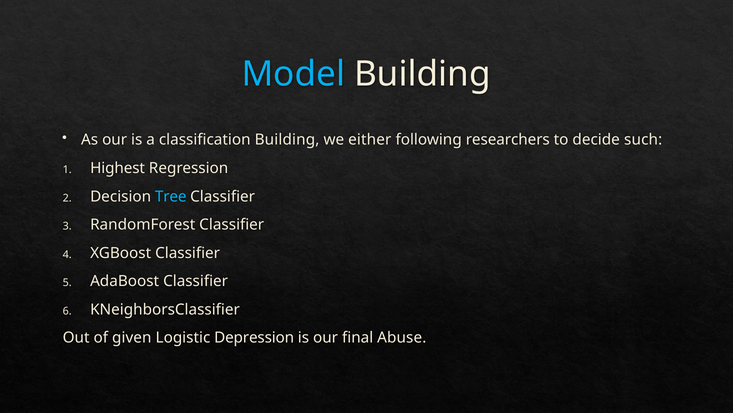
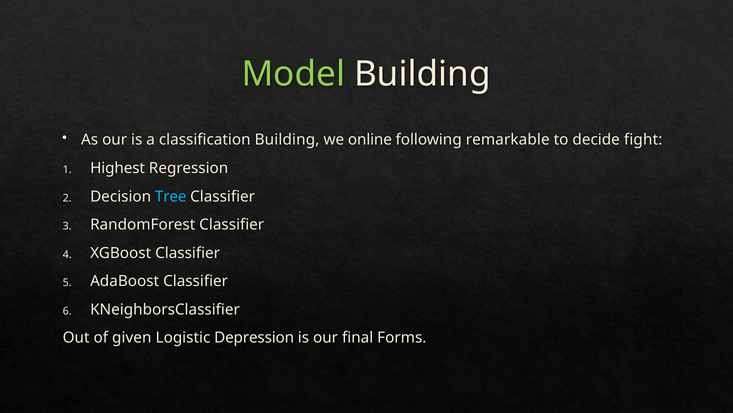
Model colour: light blue -> light green
either: either -> online
researchers: researchers -> remarkable
such: such -> fight
Abuse: Abuse -> Forms
